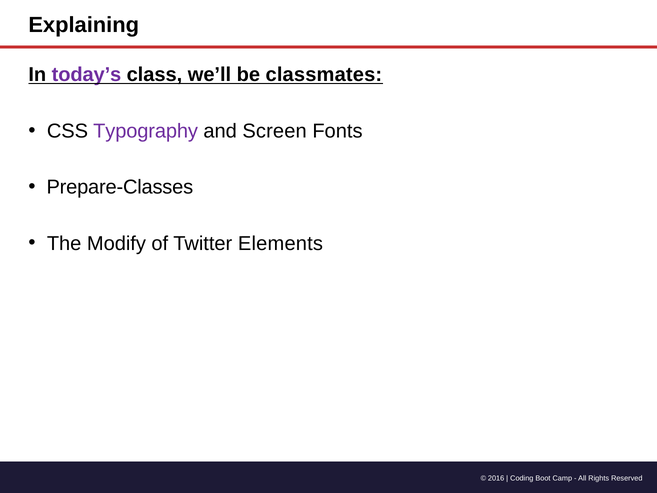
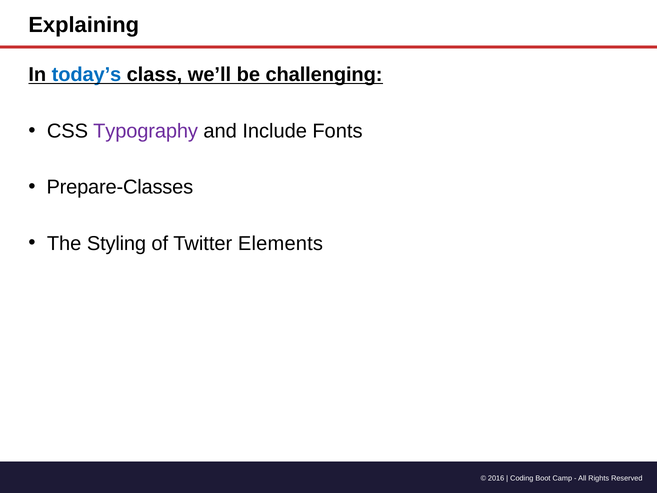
today’s colour: purple -> blue
classmates: classmates -> challenging
Screen: Screen -> Include
Modify: Modify -> Styling
